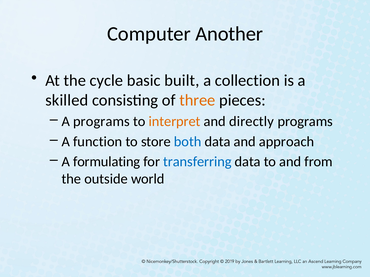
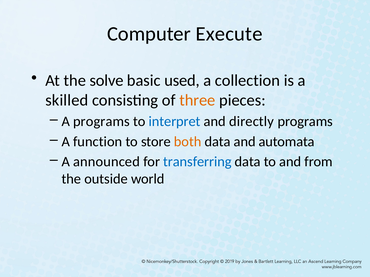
Another: Another -> Execute
cycle: cycle -> solve
built: built -> used
interpret colour: orange -> blue
both colour: blue -> orange
approach: approach -> automata
formulating: formulating -> announced
